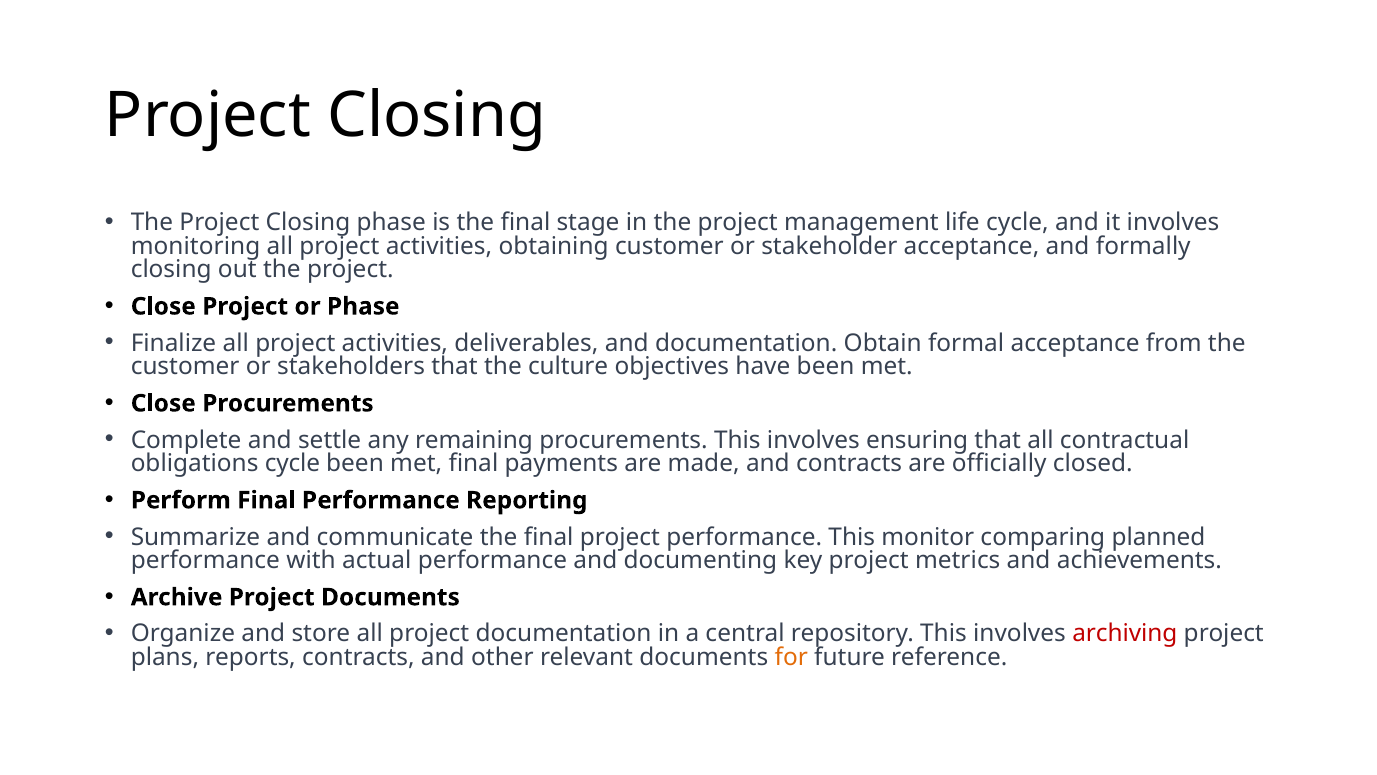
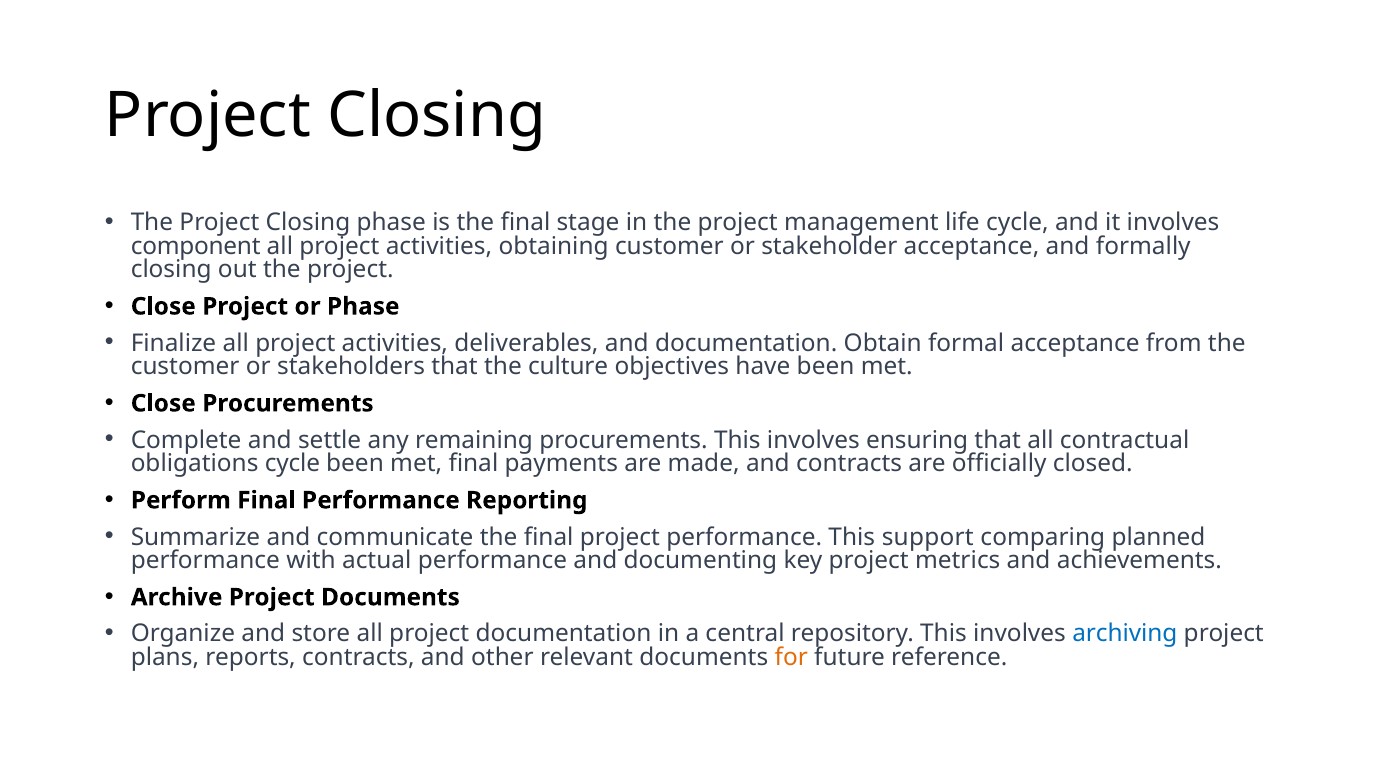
monitoring: monitoring -> component
monitor: monitor -> support
archiving colour: red -> blue
